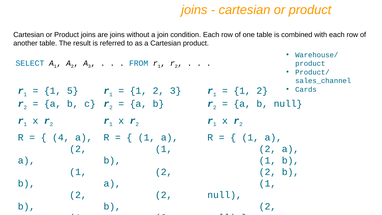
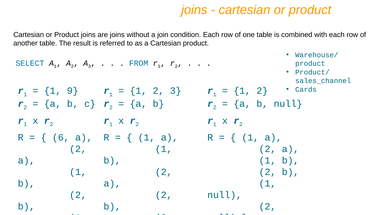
5: 5 -> 9
4 at (61, 137): 4 -> 6
